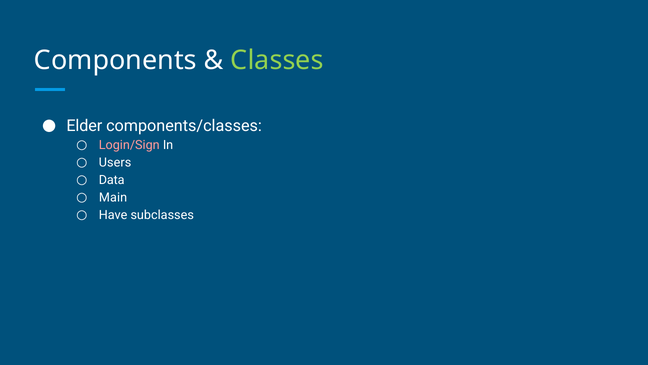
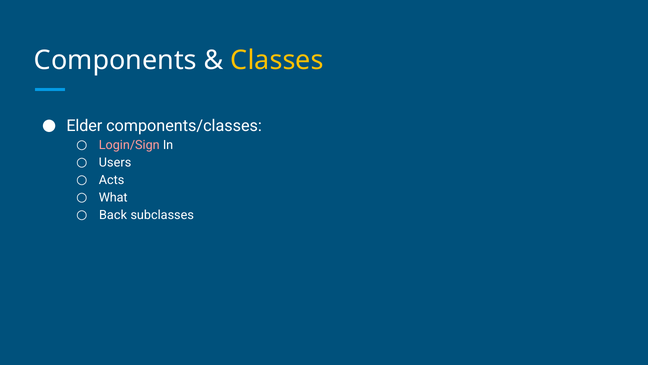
Classes colour: light green -> yellow
Data: Data -> Acts
Main: Main -> What
Have: Have -> Back
